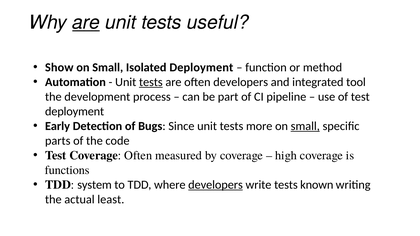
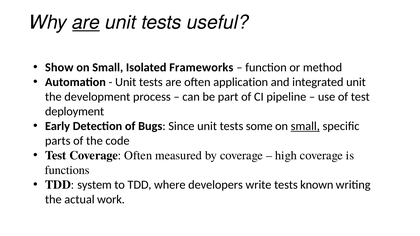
Isolated Deployment: Deployment -> Frameworks
tests at (151, 82) underline: present -> none
often developers: developers -> application
integrated tool: tool -> unit
more: more -> some
developers at (216, 185) underline: present -> none
least: least -> work
